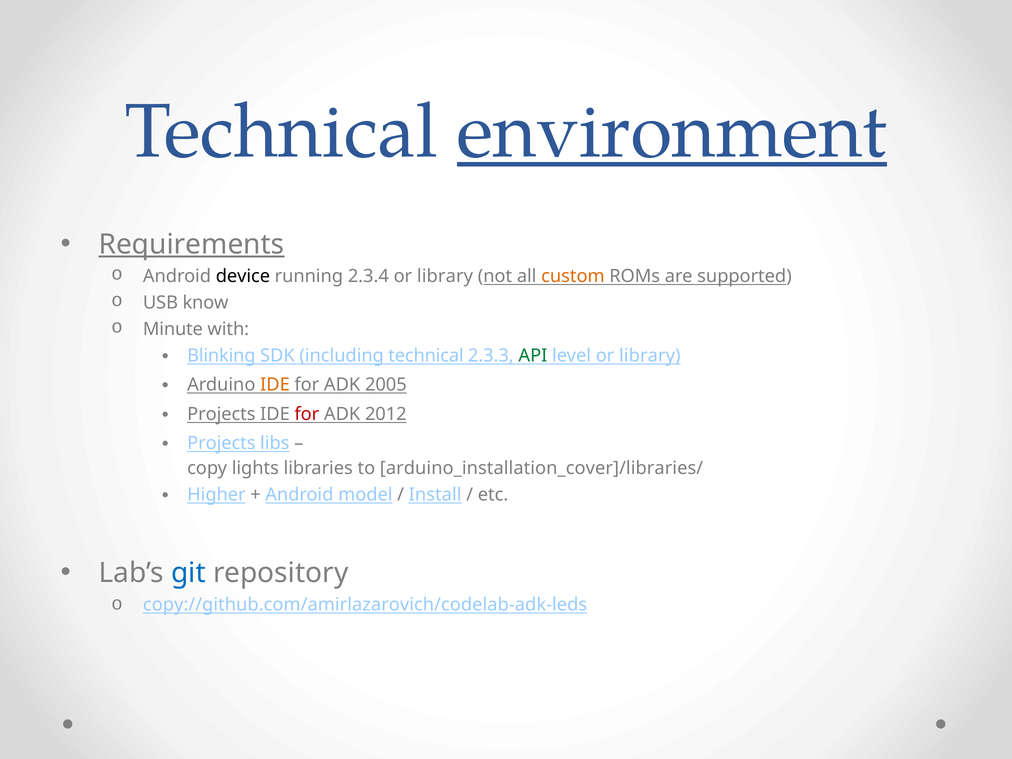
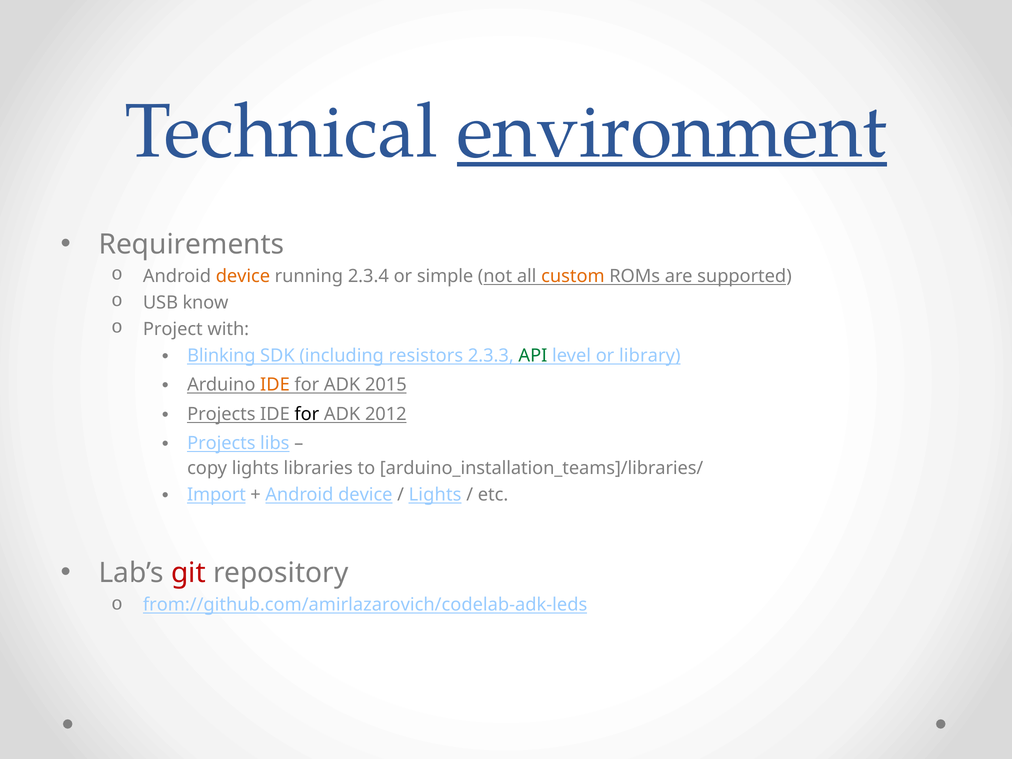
Requirements underline: present -> none
device at (243, 276) colour: black -> orange
2.3.4 or library: library -> simple
Minute: Minute -> Project
including technical: technical -> resistors
2005: 2005 -> 2015
for at (307, 414) colour: red -> black
arduino_installation_cover]/libraries/: arduino_installation_cover]/libraries/ -> arduino_installation_teams]/libraries/
Higher: Higher -> Import
model at (365, 495): model -> device
Install at (435, 495): Install -> Lights
git colour: blue -> red
copy://github.com/amirlazarovich/codelab-adk-leds: copy://github.com/amirlazarovich/codelab-adk-leds -> from://github.com/amirlazarovich/codelab-adk-leds
